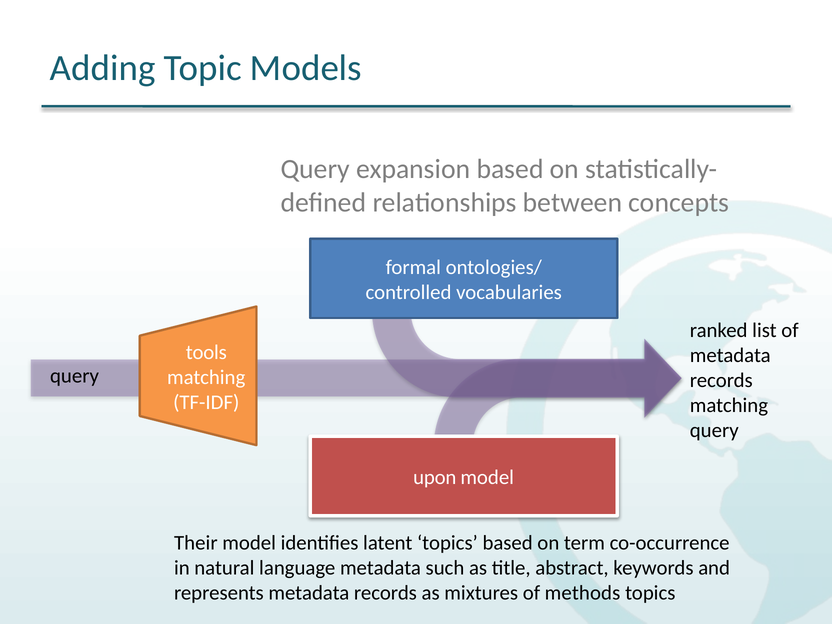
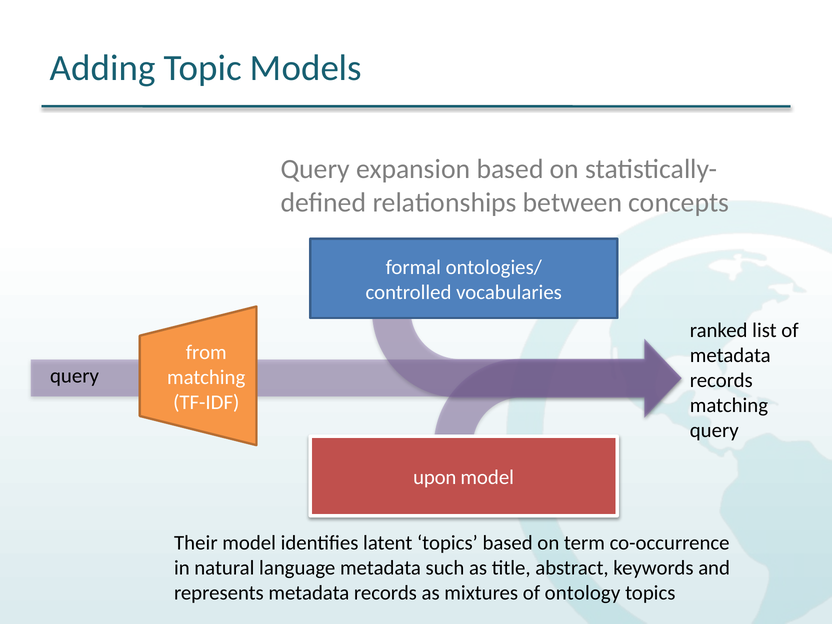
tools: tools -> from
methods: methods -> ontology
